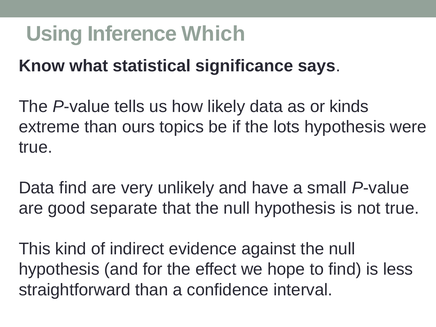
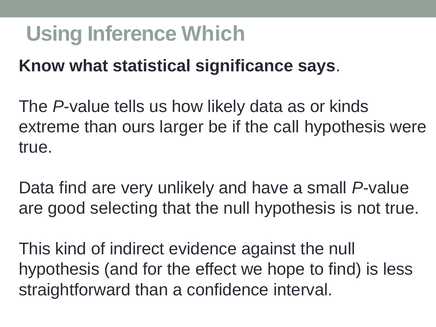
topics: topics -> larger
lots: lots -> call
separate: separate -> selecting
